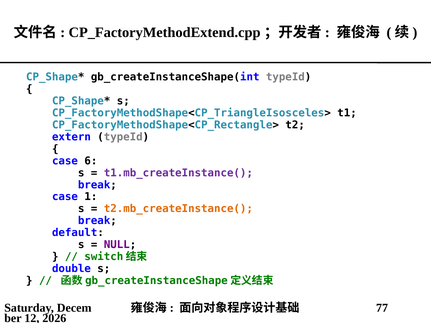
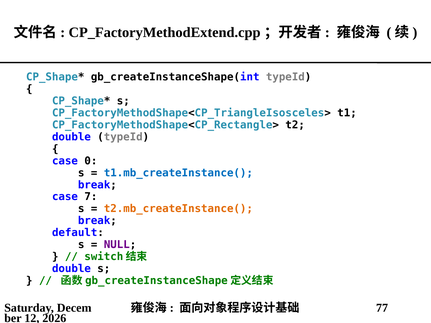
extern at (71, 137): extern -> double
6: 6 -> 0
t1.mb_createInstance( colour: purple -> blue
1: 1 -> 7
